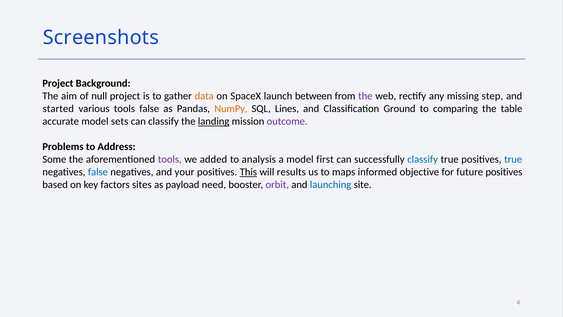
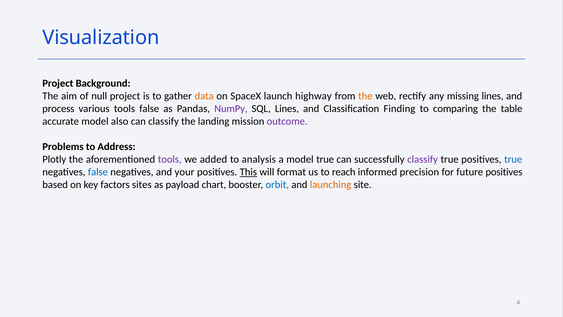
Screenshots: Screenshots -> Visualization
between: between -> highway
the at (365, 96) colour: purple -> orange
missing step: step -> lines
started: started -> process
NumPy colour: orange -> purple
Ground: Ground -> Finding
sets: sets -> also
landing underline: present -> none
Some: Some -> Plotly
model first: first -> true
classify at (423, 159) colour: blue -> purple
results: results -> format
maps: maps -> reach
objective: objective -> precision
need: need -> chart
orbit colour: purple -> blue
launching colour: blue -> orange
